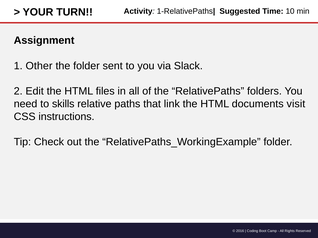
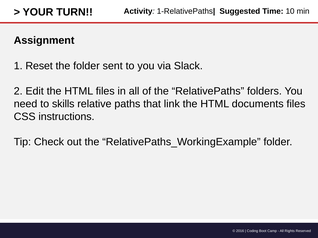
Other: Other -> Reset
documents visit: visit -> files
